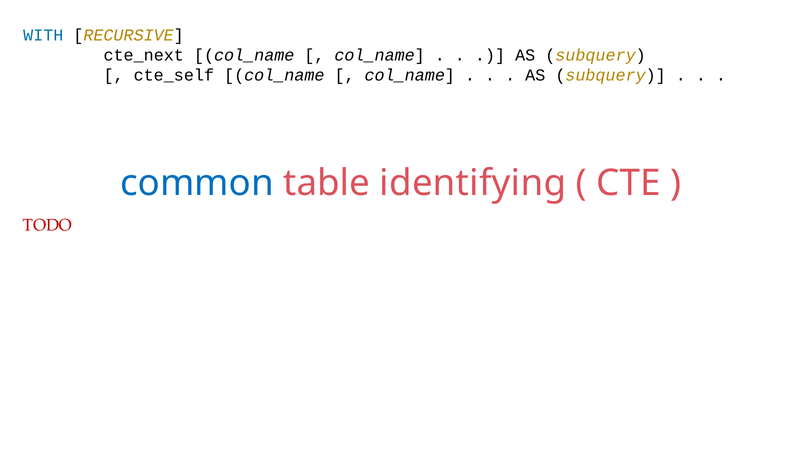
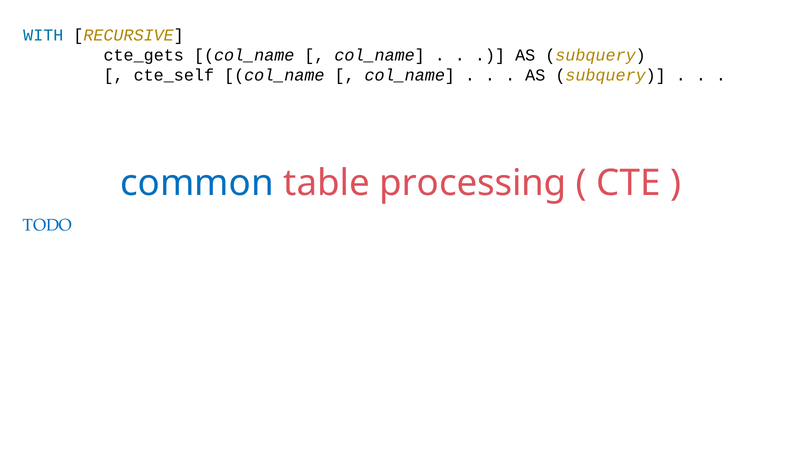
cte_next: cte_next -> cte_gets
identifying: identifying -> processing
TODO colour: red -> blue
